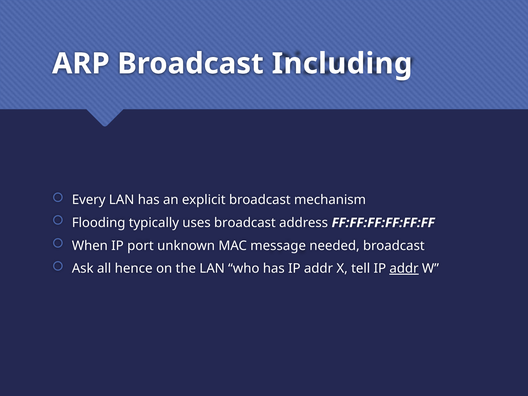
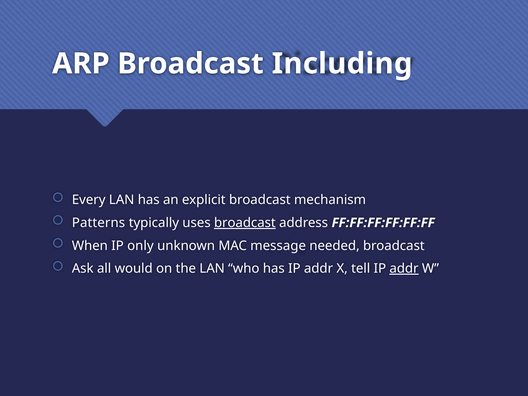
Flooding: Flooding -> Patterns
broadcast at (245, 223) underline: none -> present
port: port -> only
hence: hence -> would
